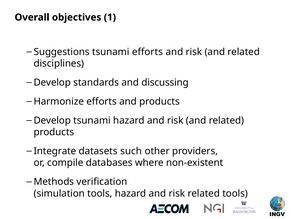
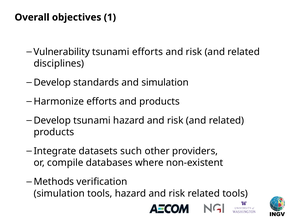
Suggestions: Suggestions -> Vulnerability
and discussing: discussing -> simulation
